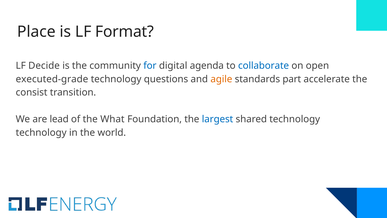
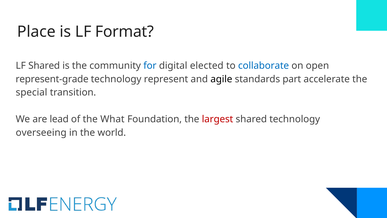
LF Decide: Decide -> Shared
agenda: agenda -> elected
executed-grade: executed-grade -> represent-grade
questions: questions -> represent
agile colour: orange -> black
consist: consist -> special
largest colour: blue -> red
technology at (41, 132): technology -> overseeing
